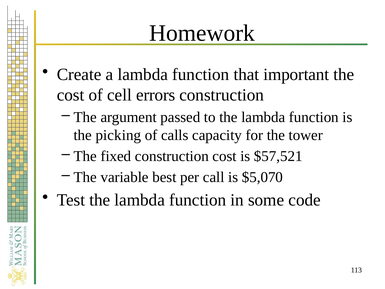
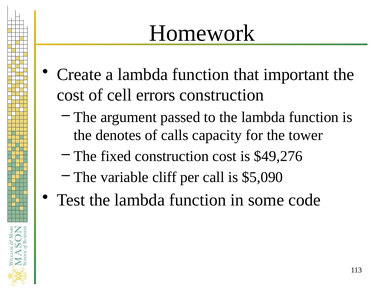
picking: picking -> denotes
$57,521: $57,521 -> $49,276
best: best -> cliff
$5,070: $5,070 -> $5,090
